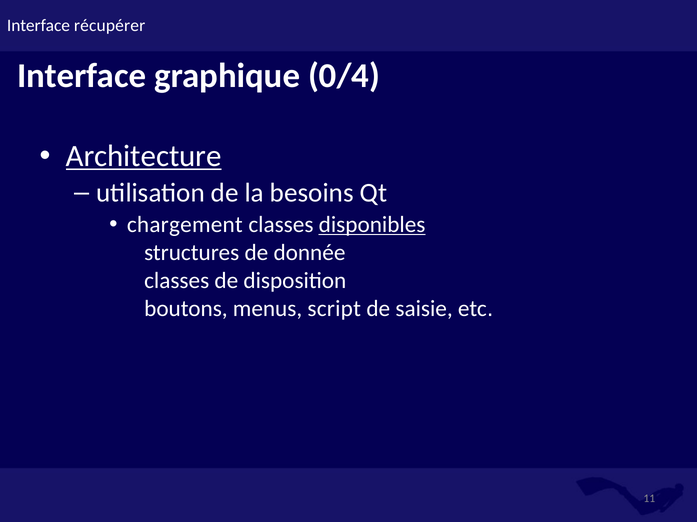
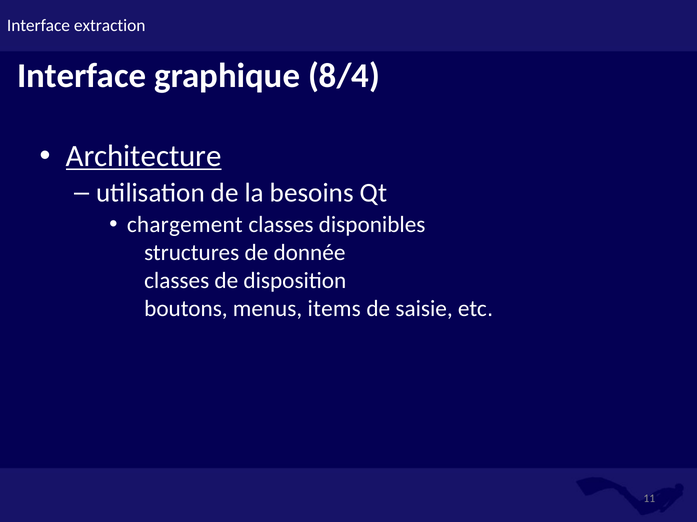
récupérer: récupérer -> extraction
0/4: 0/4 -> 8/4
disponibles underline: present -> none
script: script -> items
